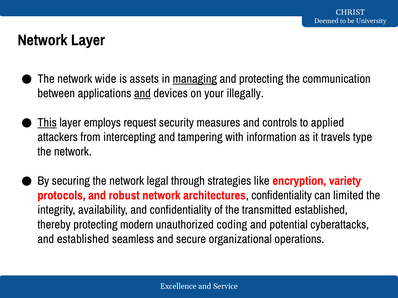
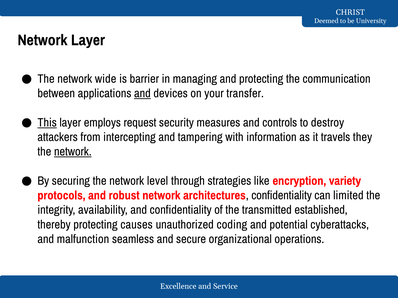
assets: assets -> barrier
managing underline: present -> none
illegally: illegally -> transfer
applied: applied -> destroy
type: type -> they
network at (73, 152) underline: none -> present
legal: legal -> level
modern: modern -> causes
and established: established -> malfunction
